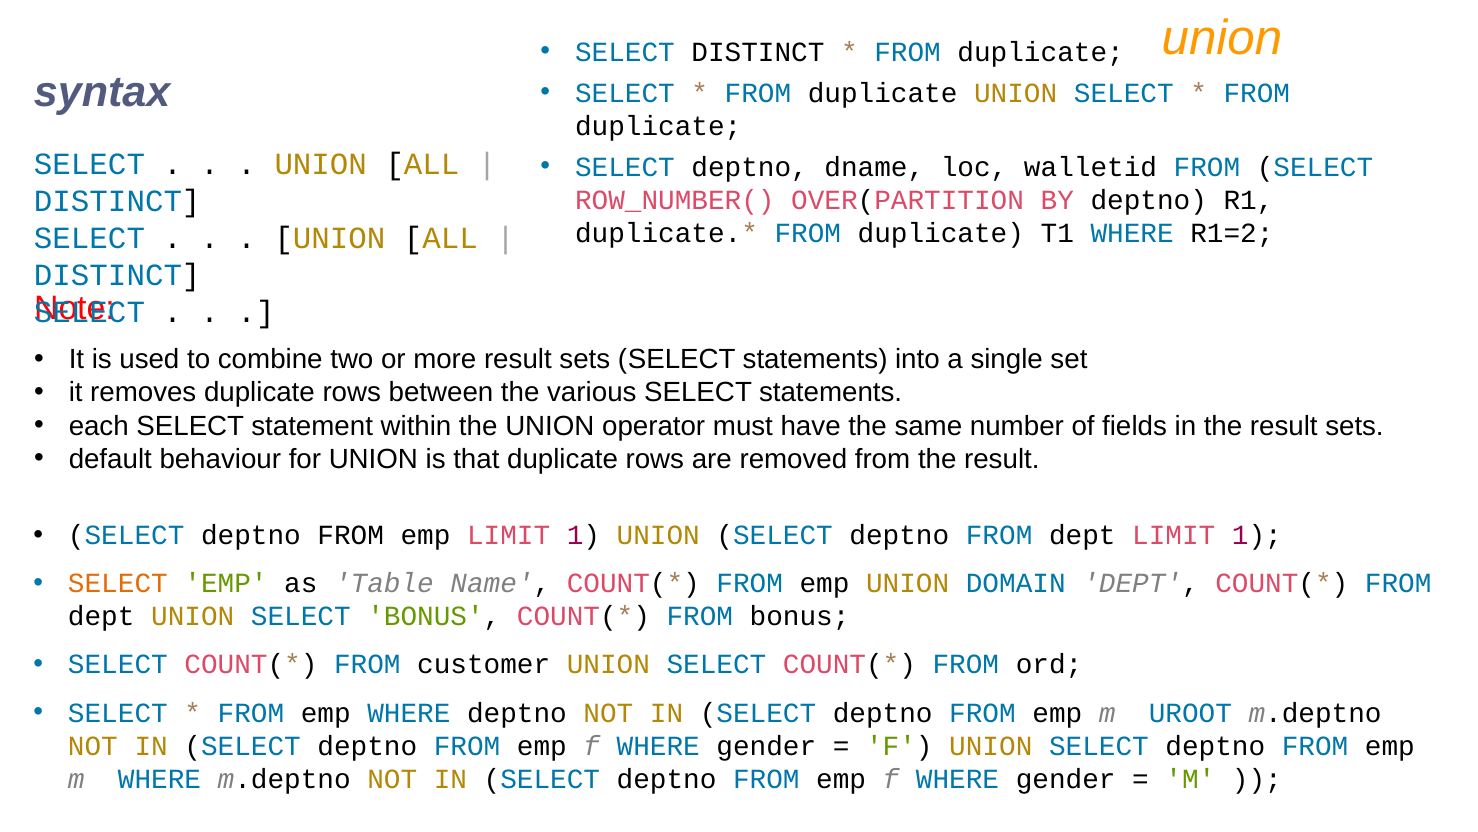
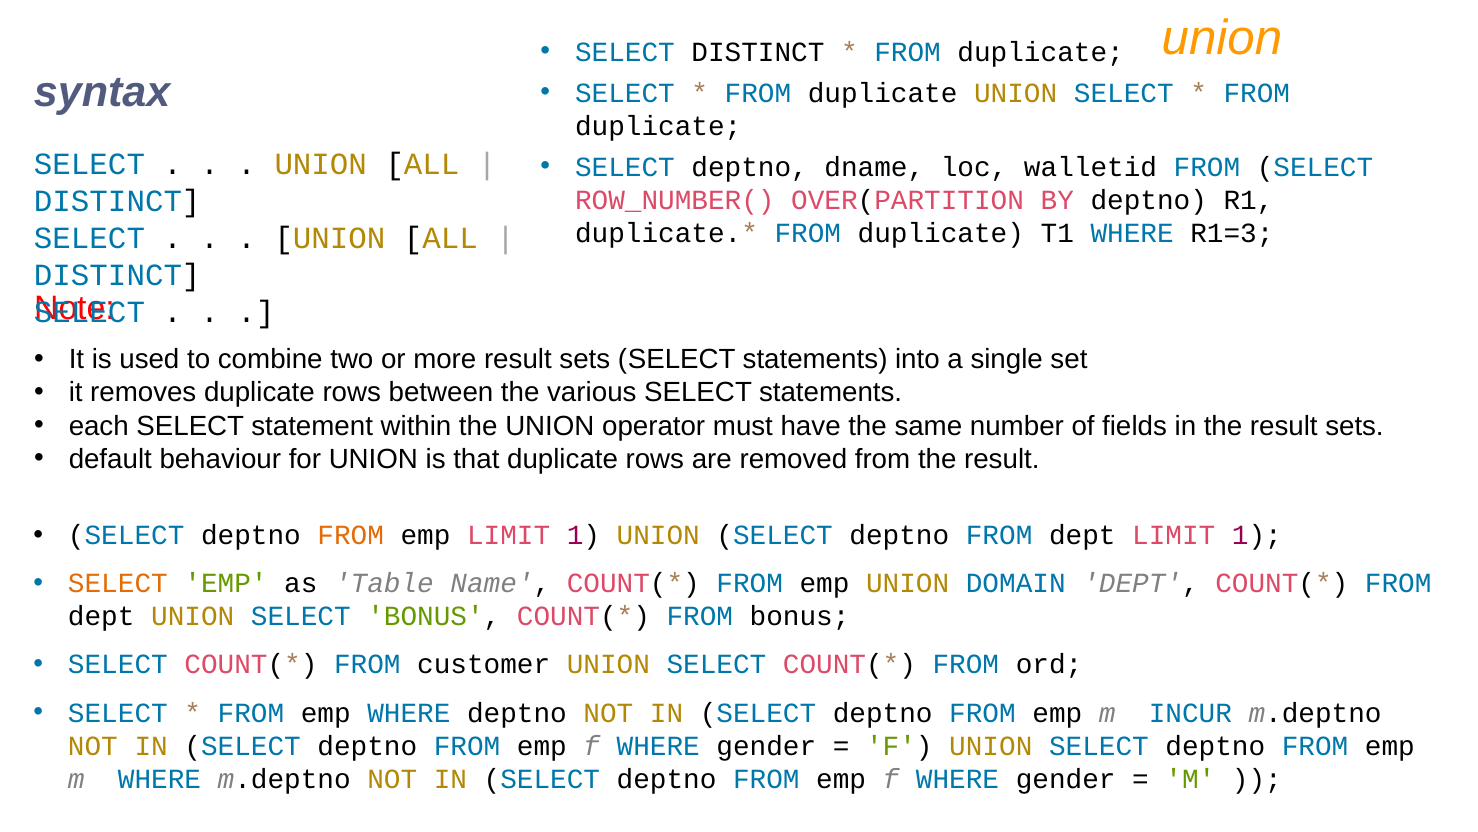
R1=2: R1=2 -> R1=3
FROM at (351, 535) colour: black -> orange
UROOT: UROOT -> INCUR
